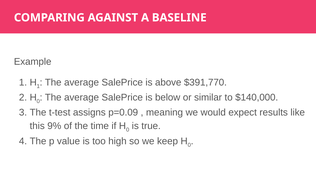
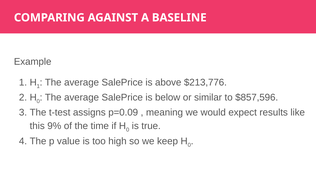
$391,770: $391,770 -> $213,776
$140,000: $140,000 -> $857,596
